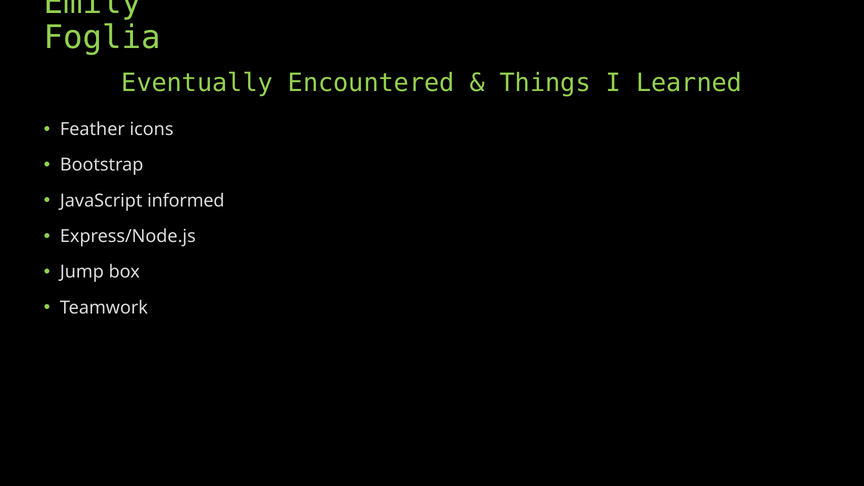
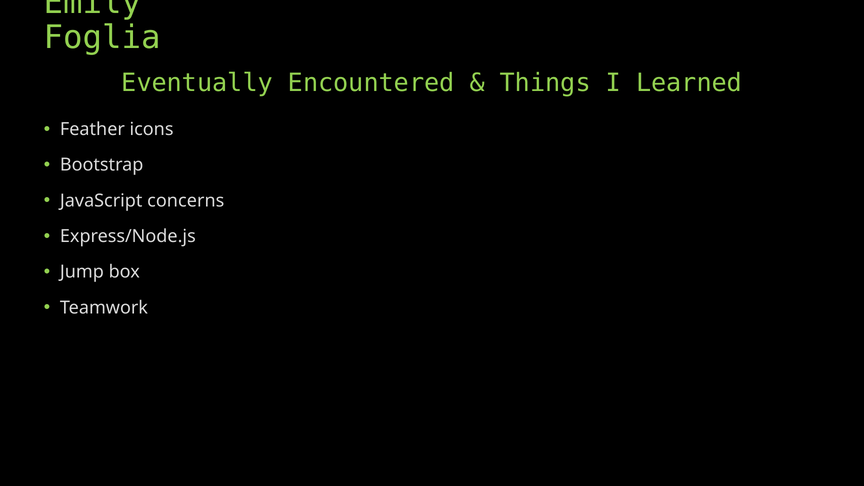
informed: informed -> concerns
